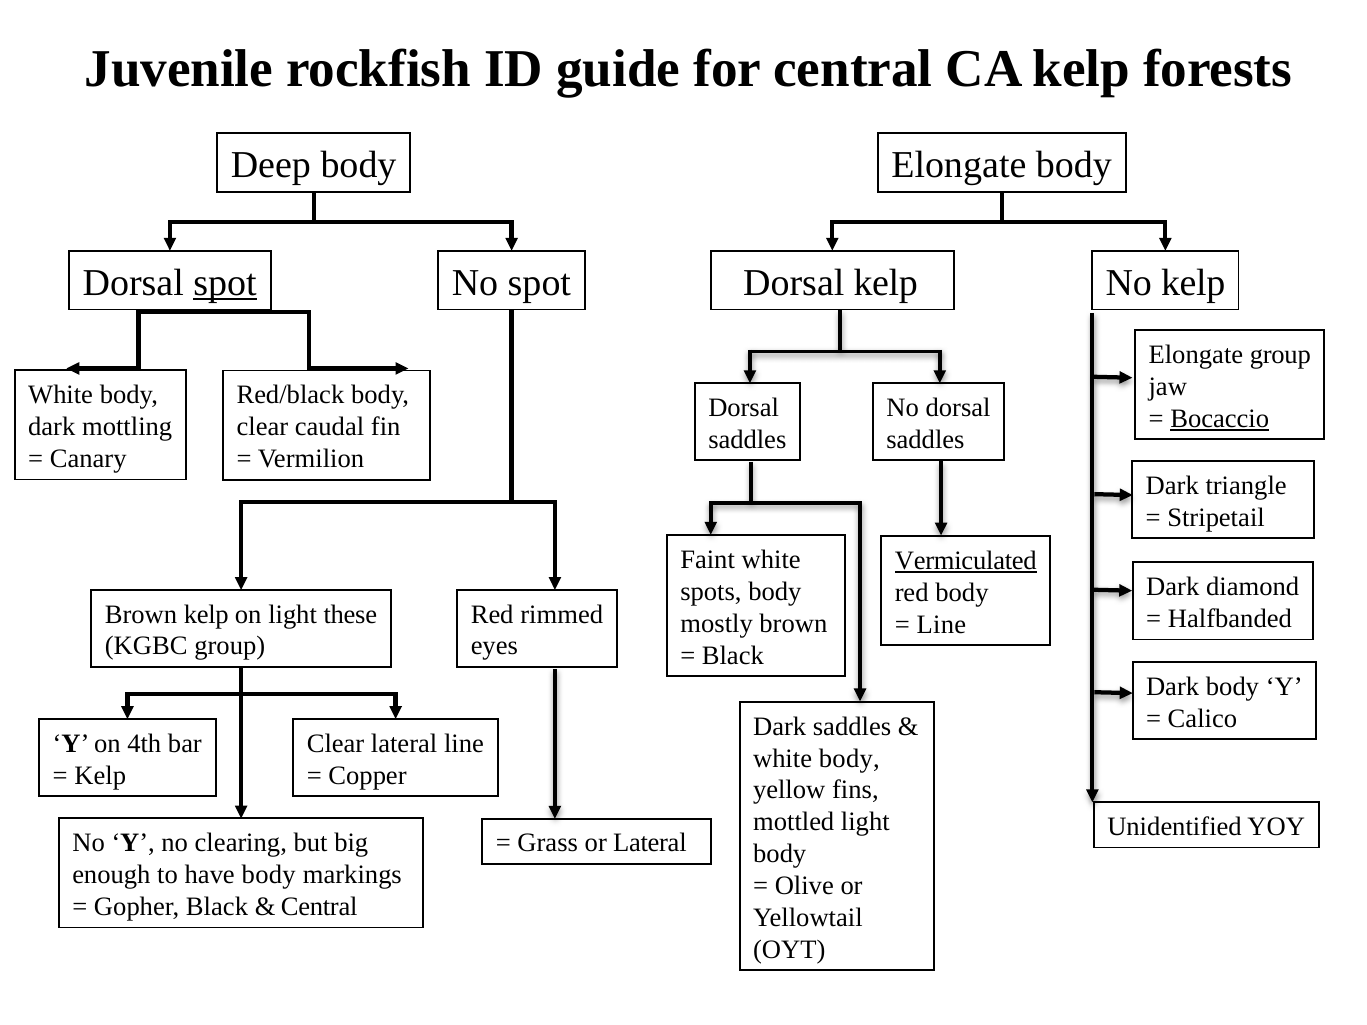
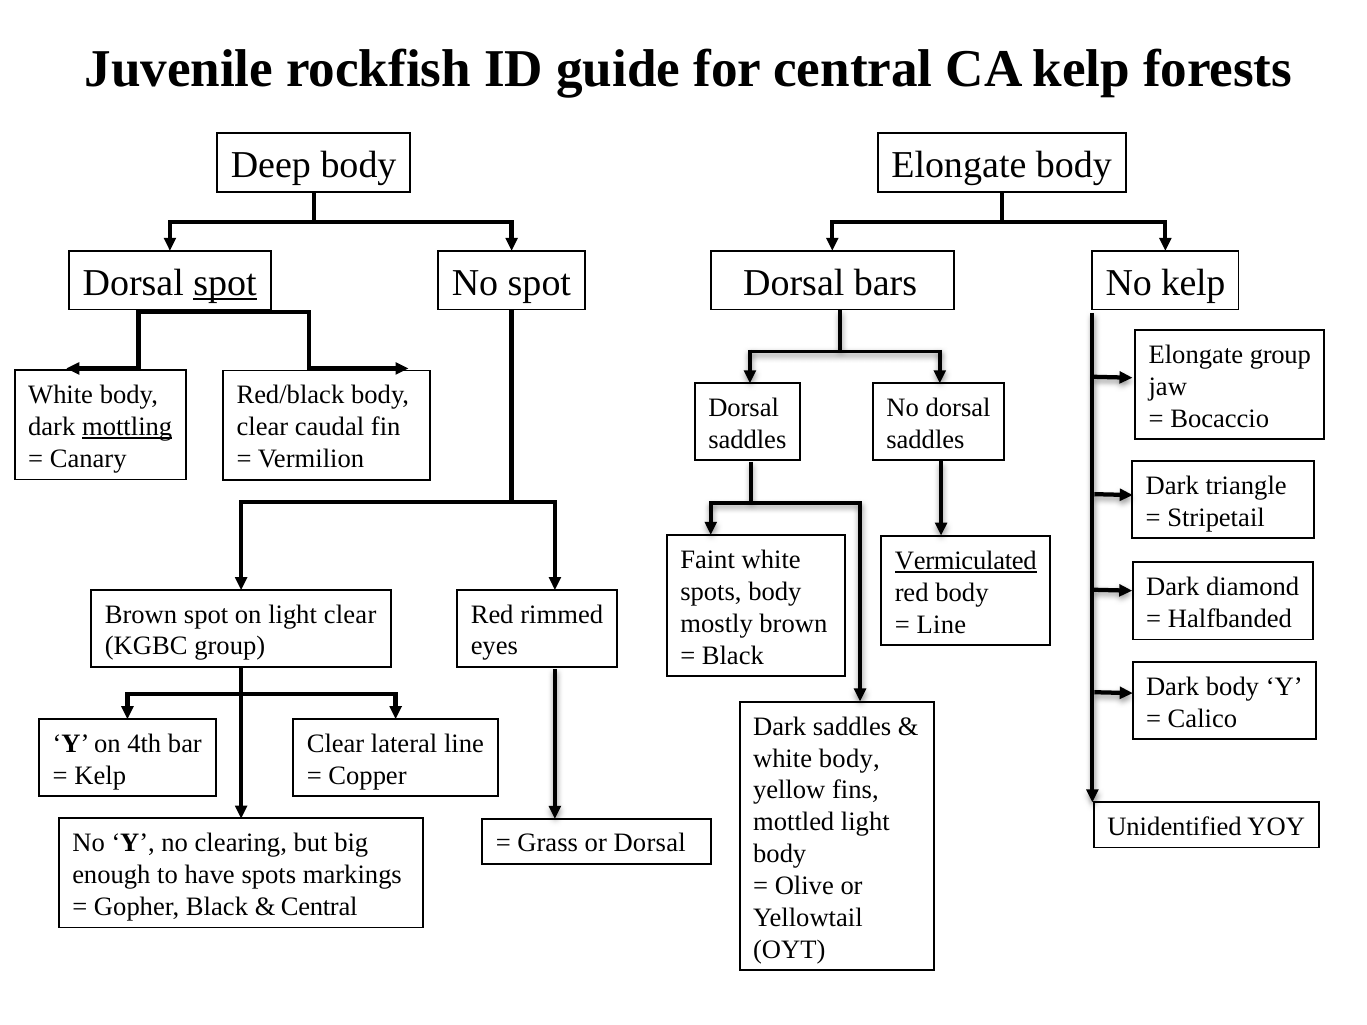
Dorsal kelp: kelp -> bars
Bocaccio underline: present -> none
mottling underline: none -> present
Brown kelp: kelp -> spot
light these: these -> clear
or Lateral: Lateral -> Dorsal
have body: body -> spots
